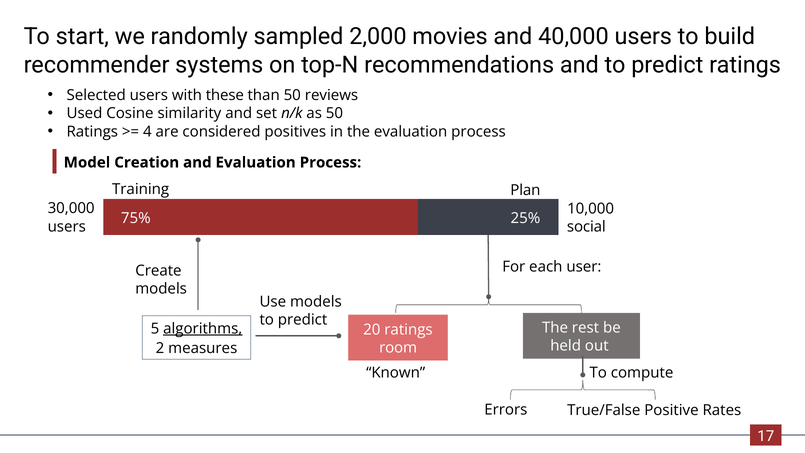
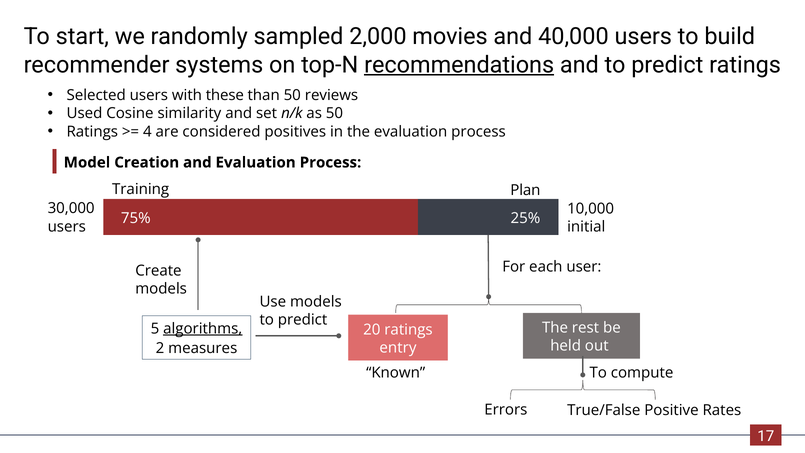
recommendations underline: none -> present
social: social -> initial
room: room -> entry
